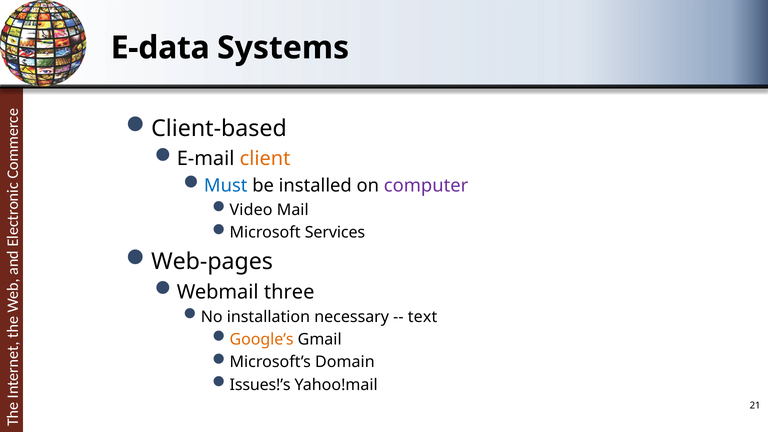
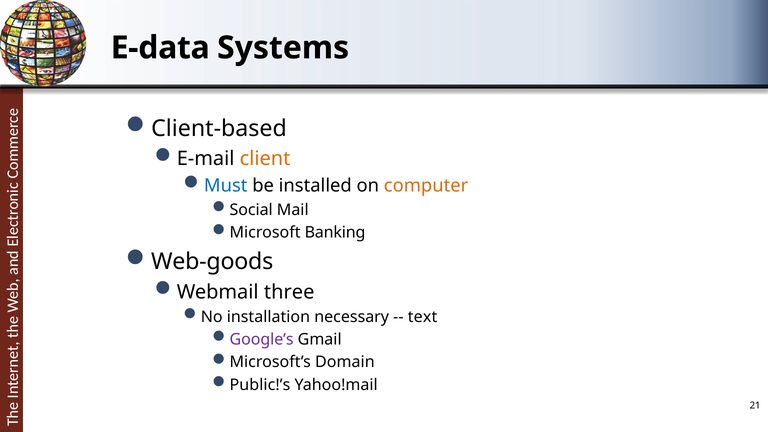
computer colour: purple -> orange
Video: Video -> Social
Services: Services -> Banking
Web-pages: Web-pages -> Web-goods
Google’s colour: orange -> purple
Issues!’s: Issues!’s -> Public!’s
